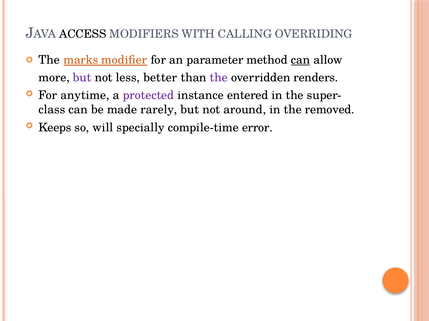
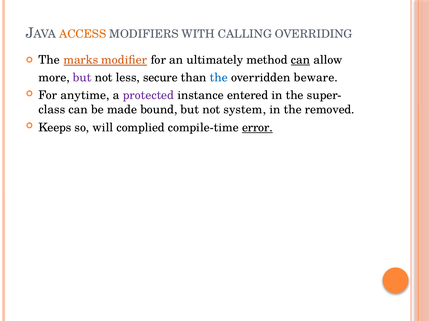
ACCESS colour: black -> orange
parameter: parameter -> ultimately
better: better -> secure
the at (219, 78) colour: purple -> blue
renders: renders -> beware
rarely: rarely -> bound
around: around -> system
specially: specially -> complied
error underline: none -> present
